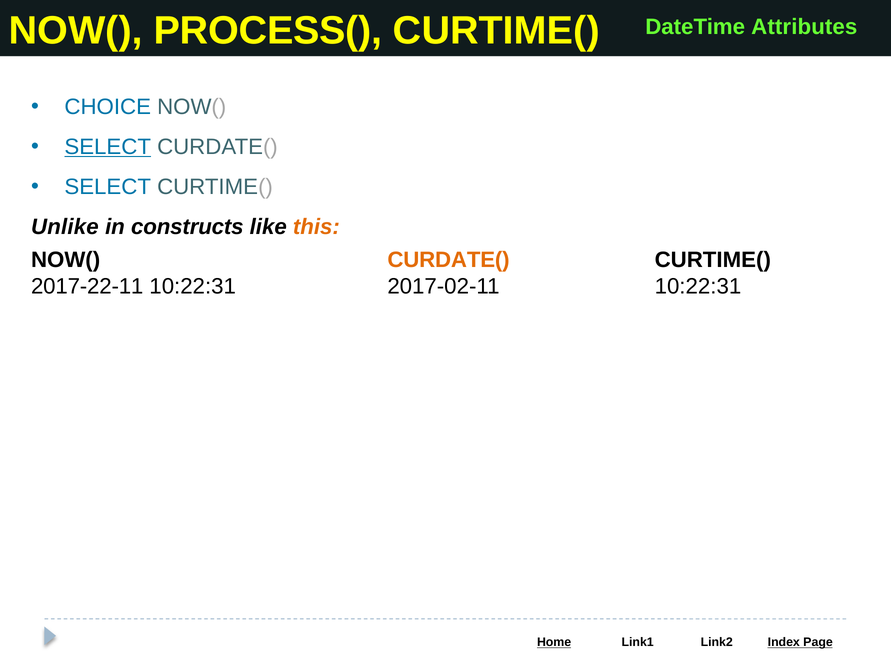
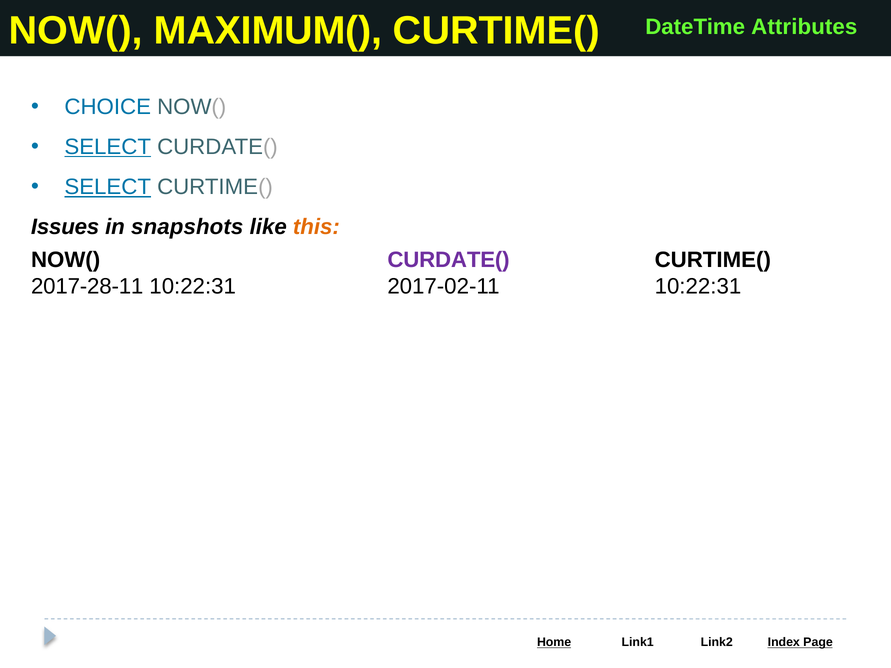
PROCESS(: PROCESS( -> MAXIMUM(
SELECT at (108, 187) underline: none -> present
Unlike: Unlike -> Issues
constructs: constructs -> snapshots
CURDATE( at (449, 260) colour: orange -> purple
2017-22-11: 2017-22-11 -> 2017-28-11
